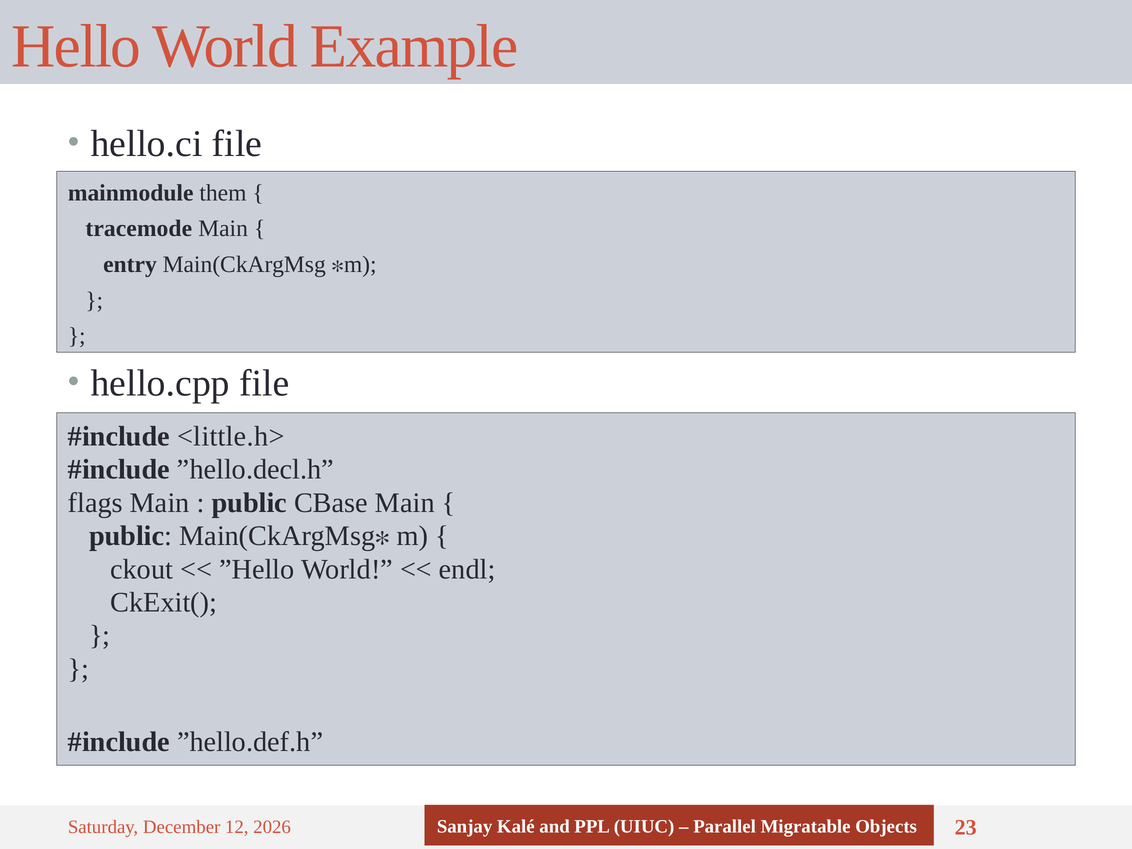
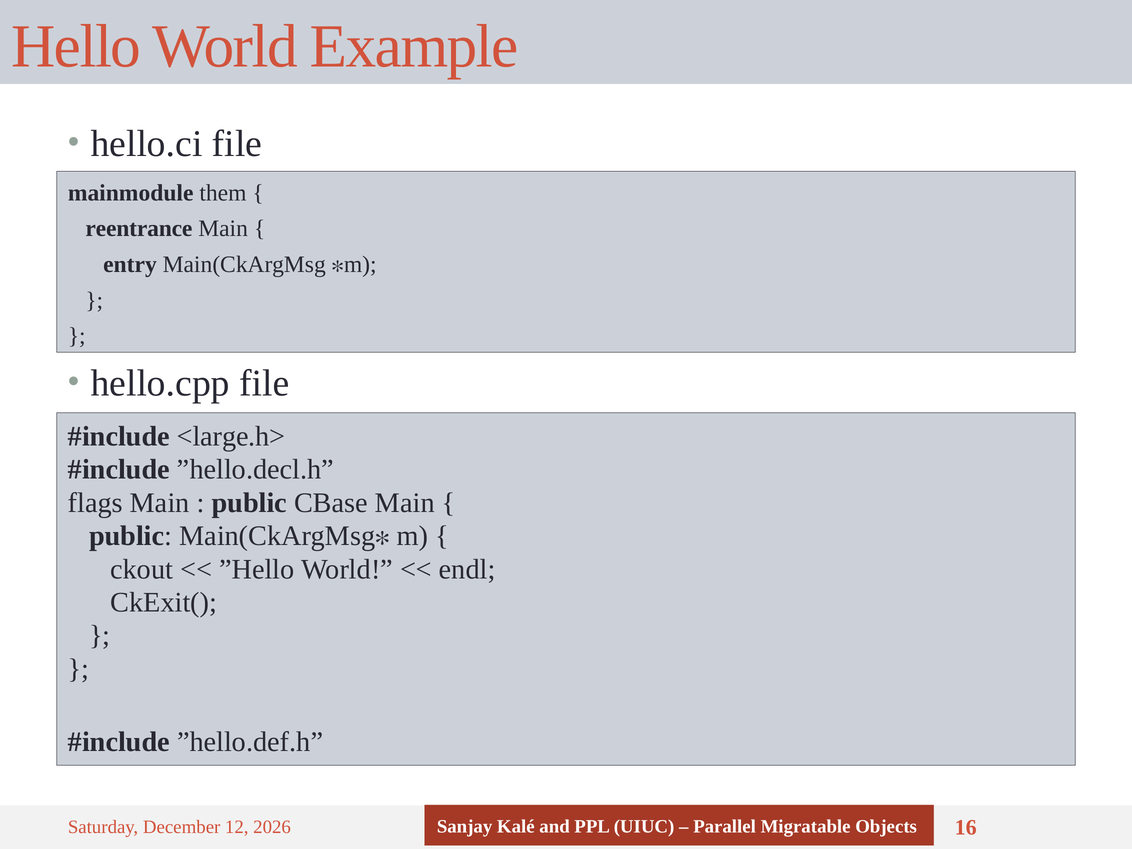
tracemode: tracemode -> reentrance
<little.h>: <little.h> -> <large.h>
23: 23 -> 16
